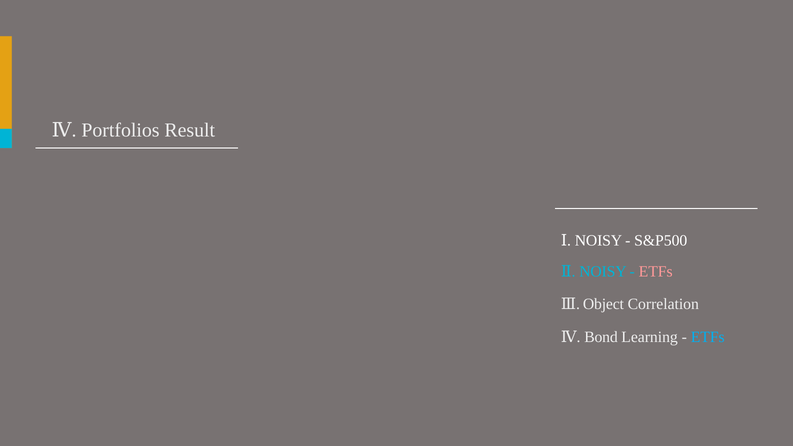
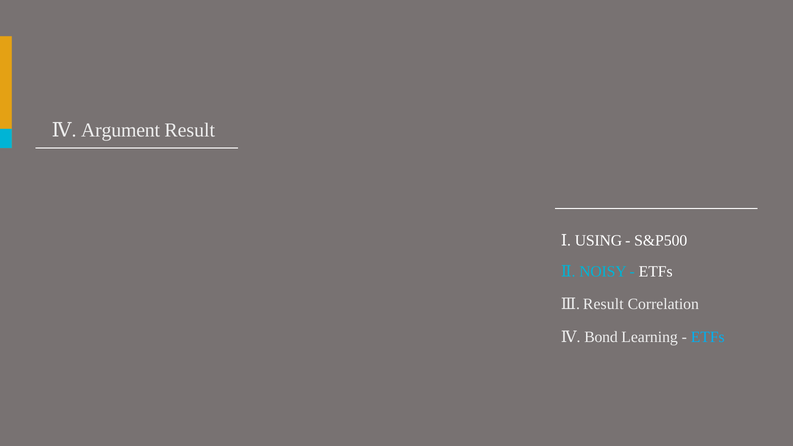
Portfolios: Portfolios -> Argument
Ⅰ NOISY: NOISY -> USING
ETFs at (656, 272) colour: pink -> white
Ⅲ Object: Object -> Result
